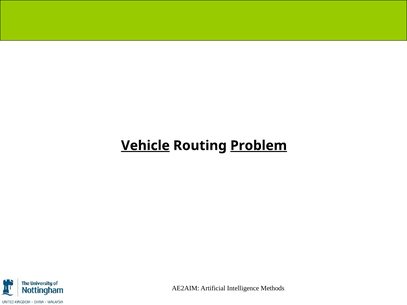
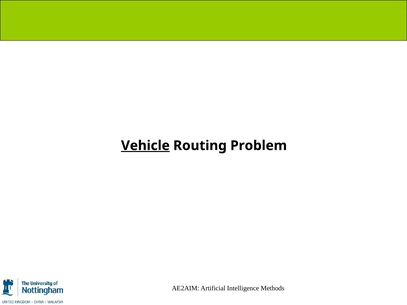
Problem underline: present -> none
